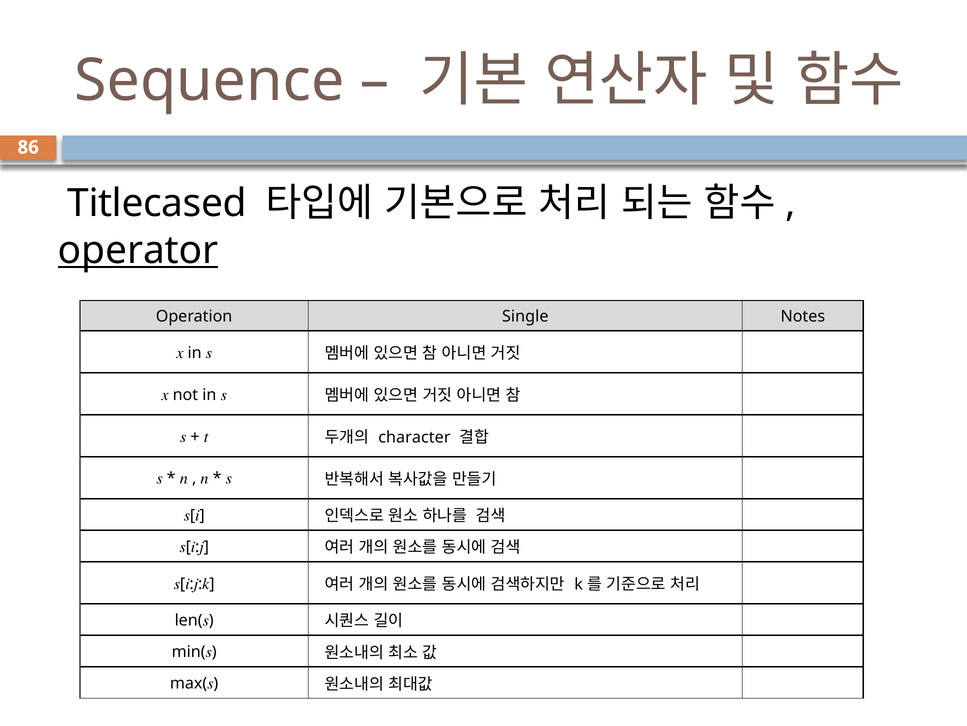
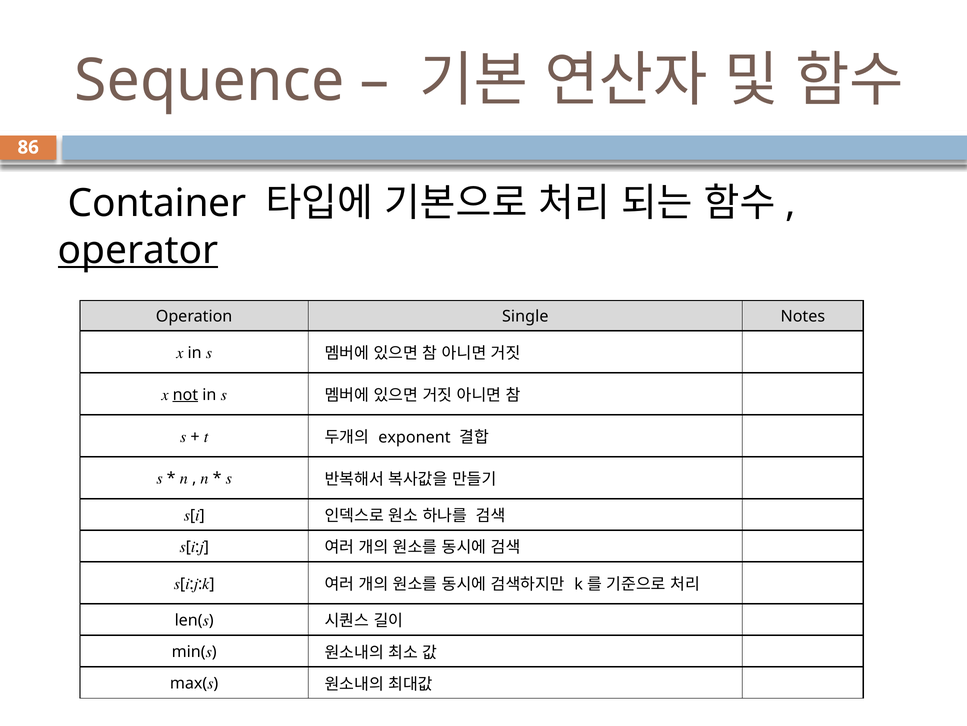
Titlecased: Titlecased -> Container
not underline: none -> present
character: character -> exponent
